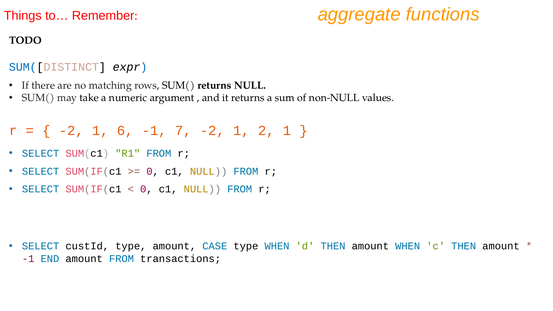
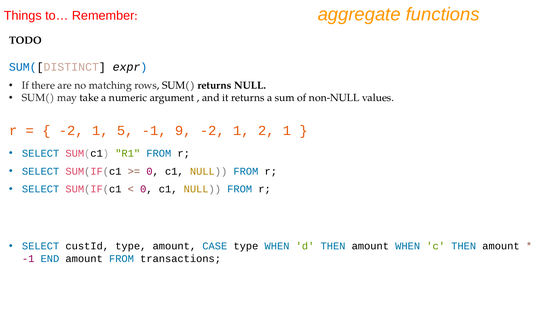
6: 6 -> 5
7: 7 -> 9
